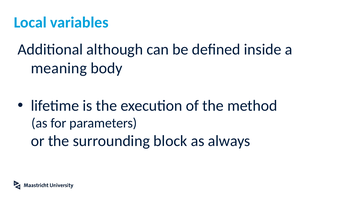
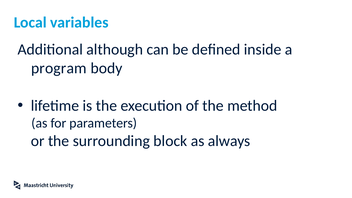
meaning: meaning -> program
